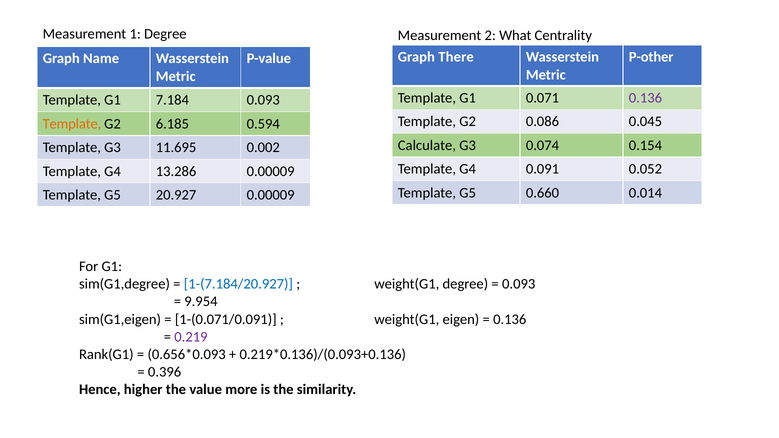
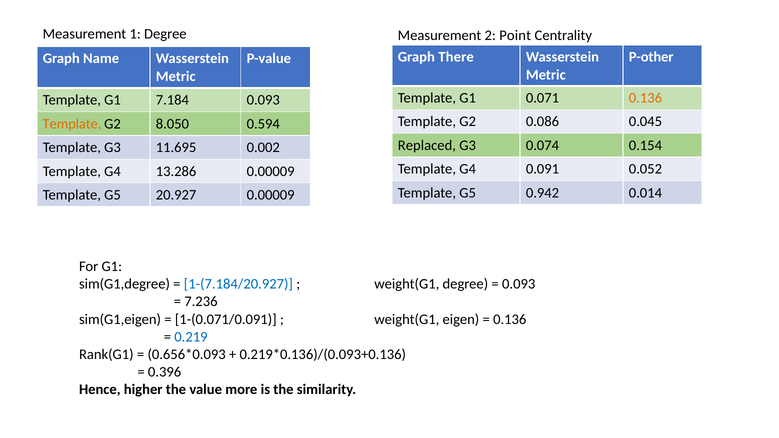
What: What -> Point
0.136 at (645, 98) colour: purple -> orange
6.185: 6.185 -> 8.050
Calculate: Calculate -> Replaced
0.660: 0.660 -> 0.942
9.954: 9.954 -> 7.236
0.219 colour: purple -> blue
